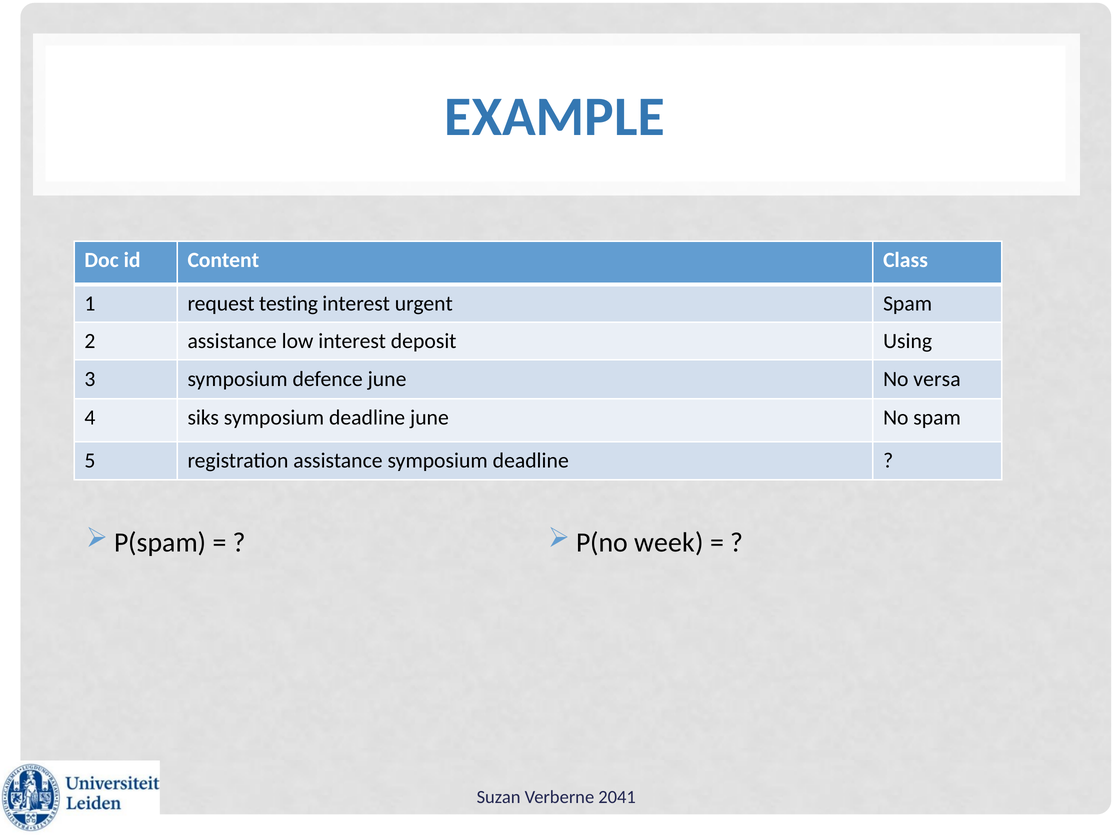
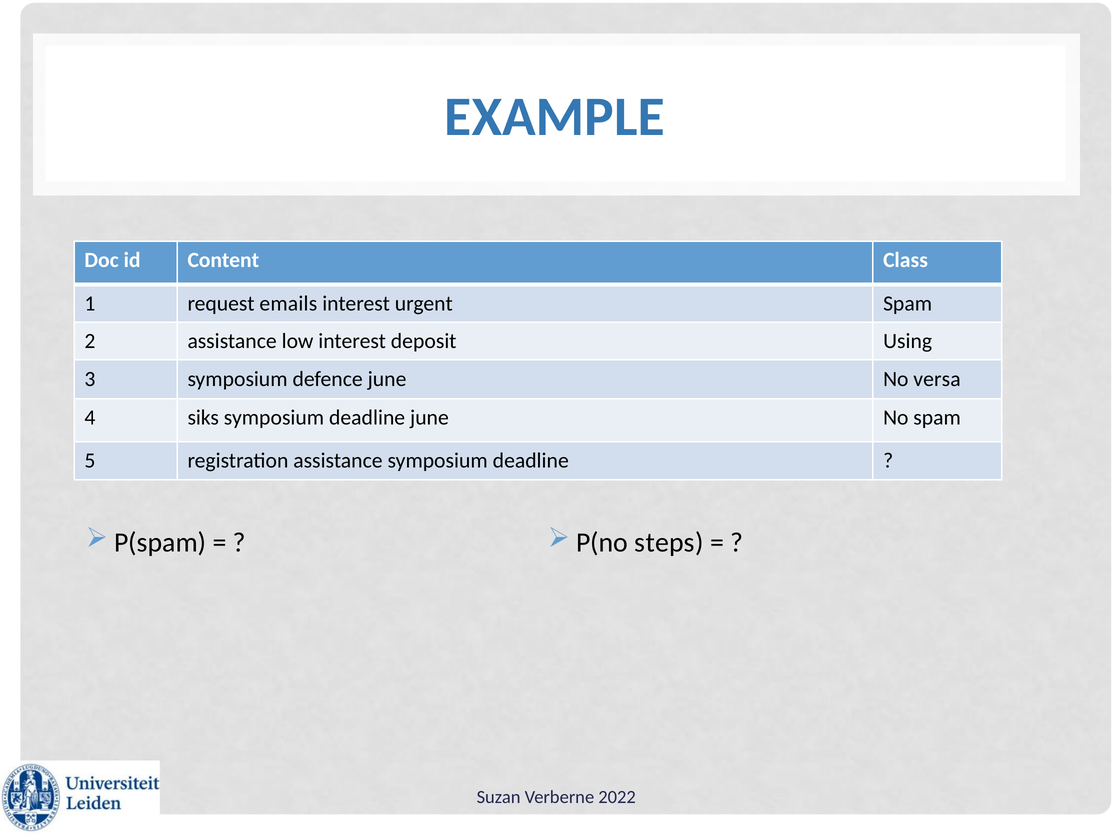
testing: testing -> emails
week: week -> steps
2041: 2041 -> 2022
